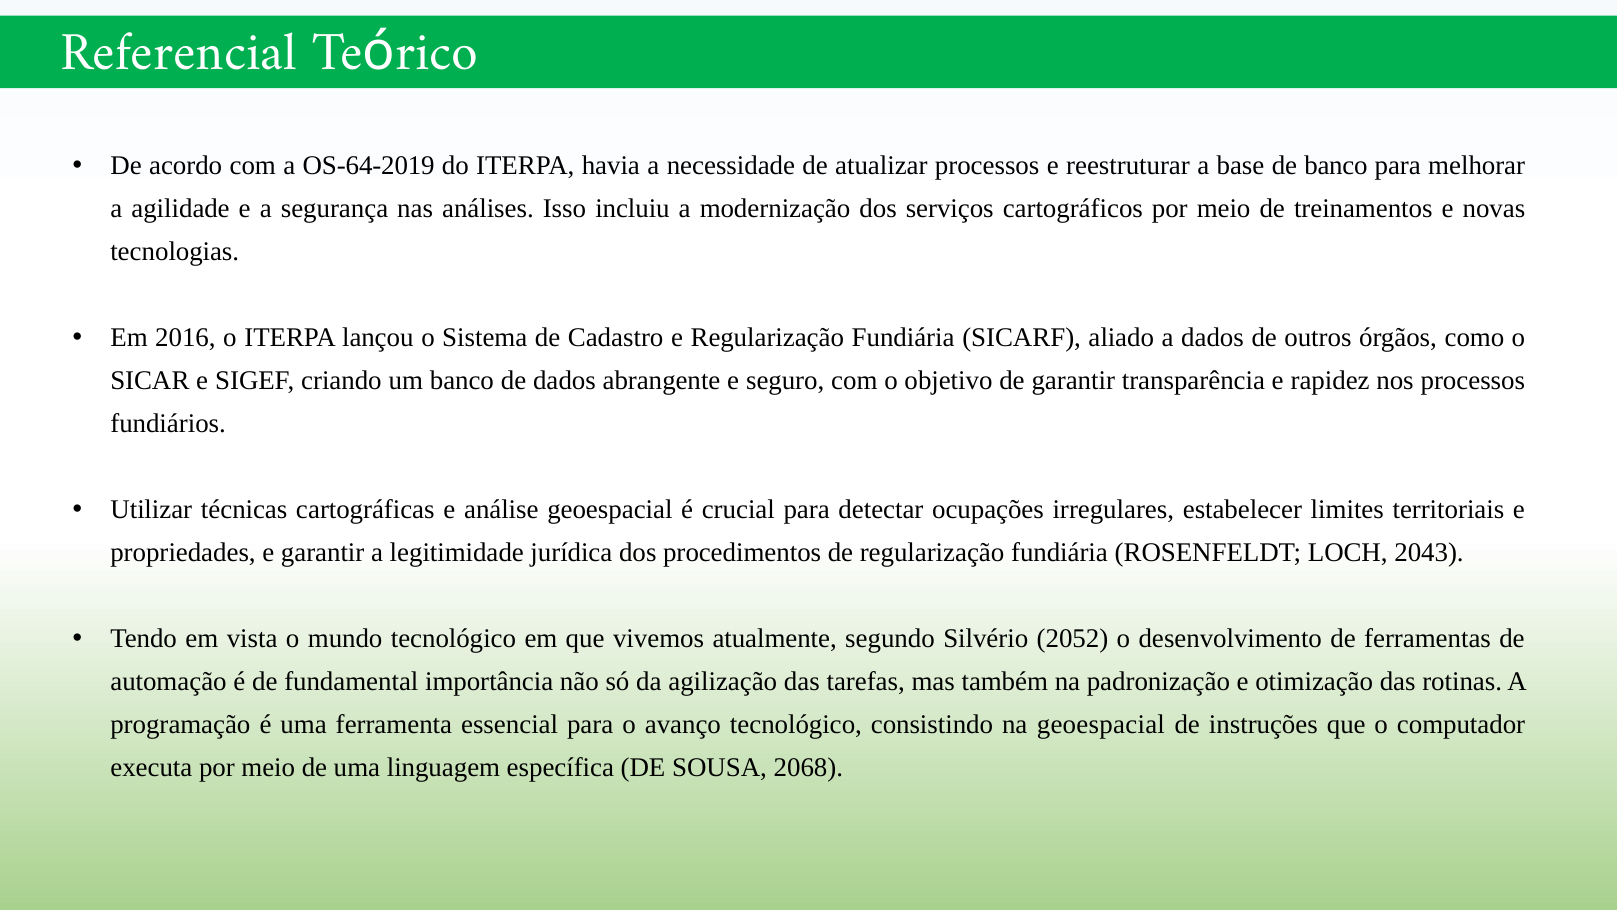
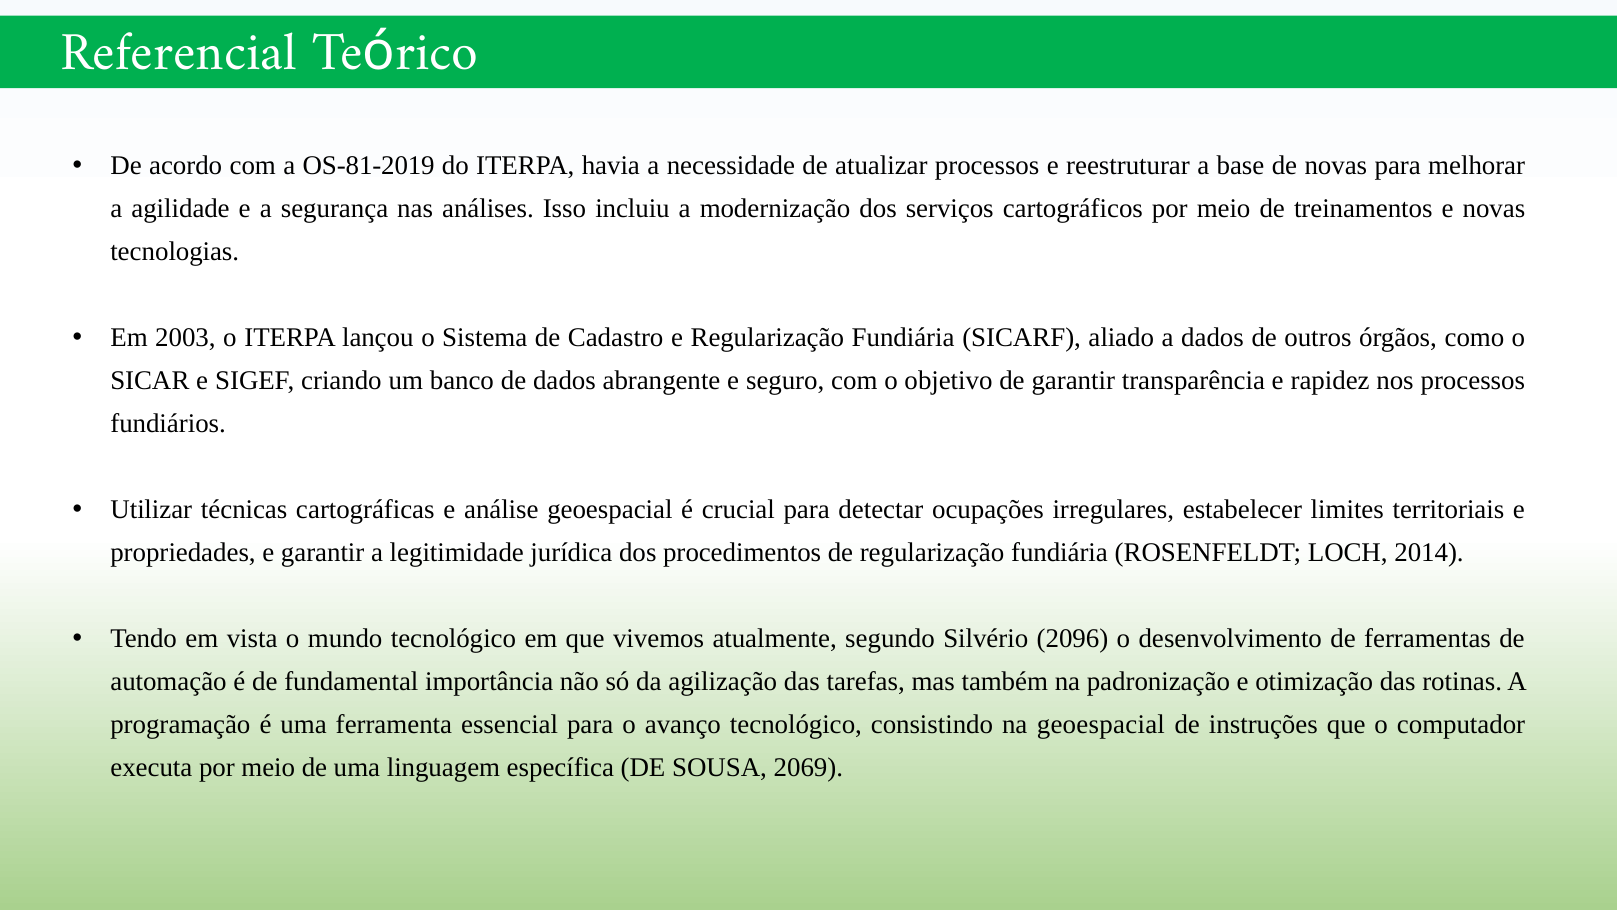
OS-64-2019: OS-64-2019 -> OS-81-2019
de banco: banco -> novas
2016: 2016 -> 2003
2043: 2043 -> 2014
2052: 2052 -> 2096
2068: 2068 -> 2069
